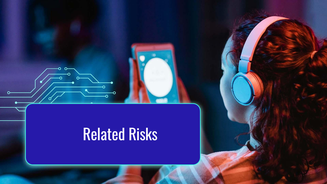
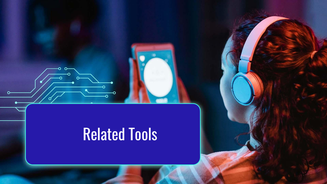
Risks: Risks -> Tools
